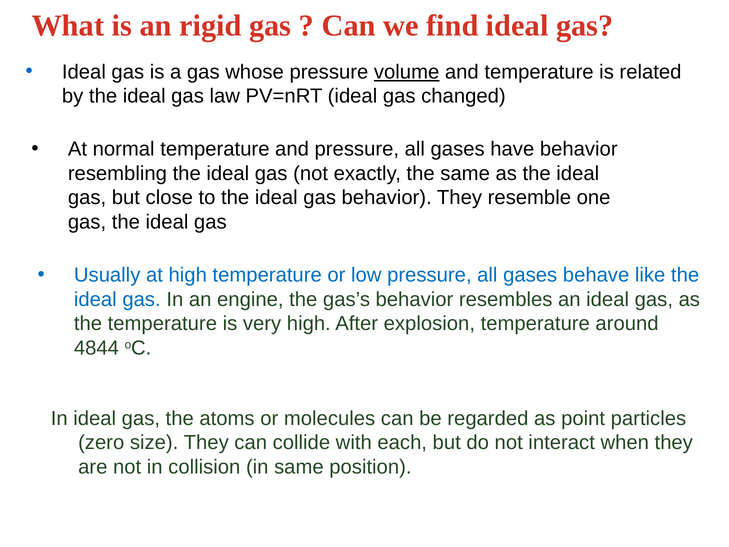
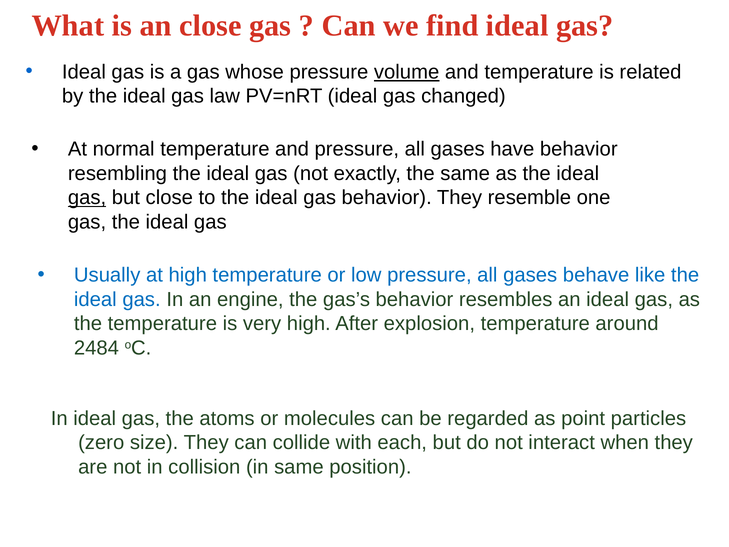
an rigid: rigid -> close
gas at (87, 198) underline: none -> present
4844: 4844 -> 2484
